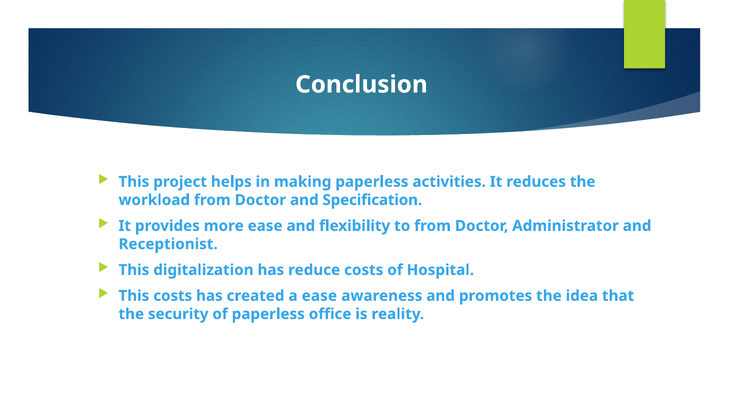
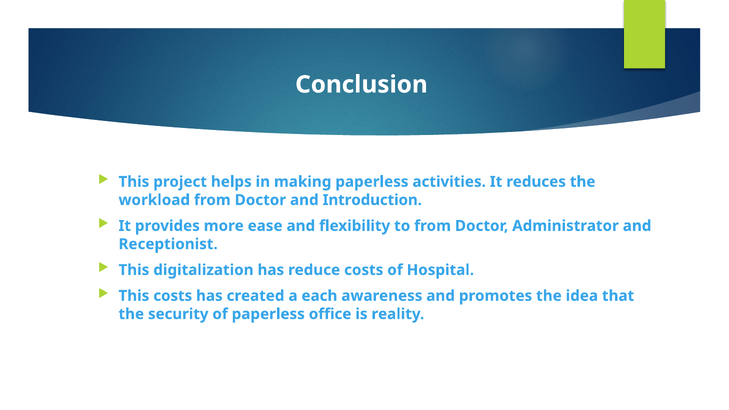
Specification: Specification -> Introduction
a ease: ease -> each
